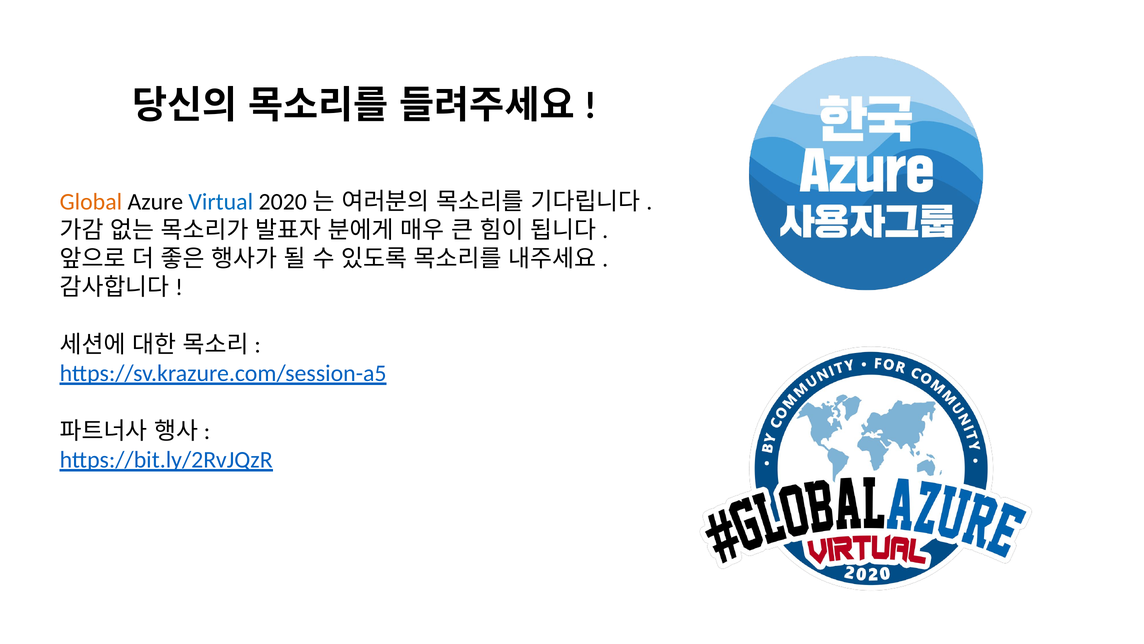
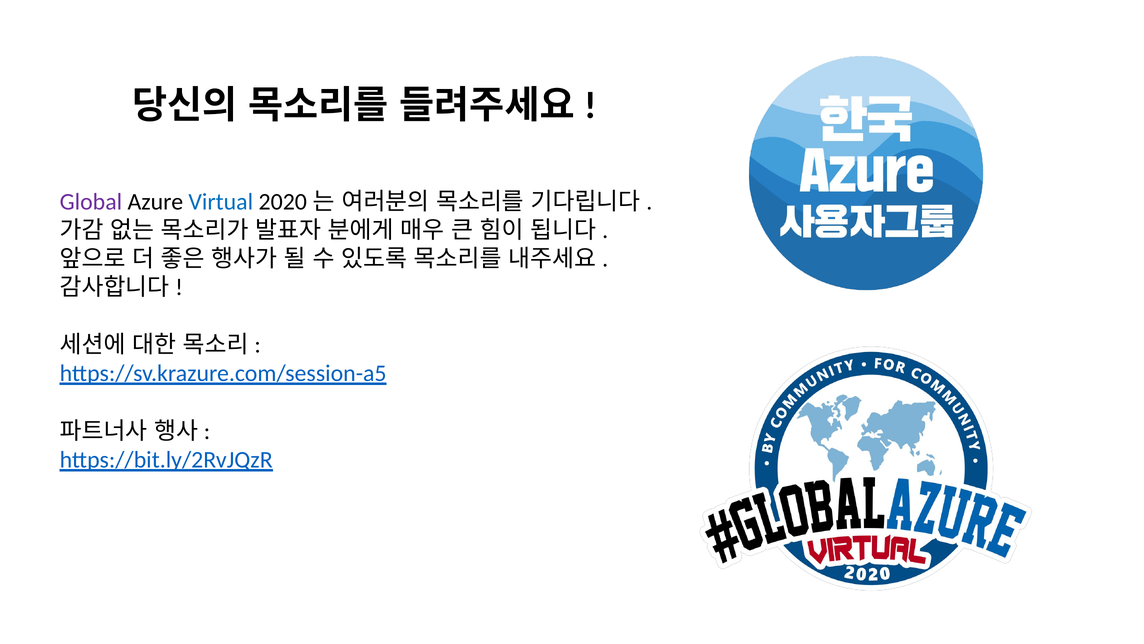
Global colour: orange -> purple
